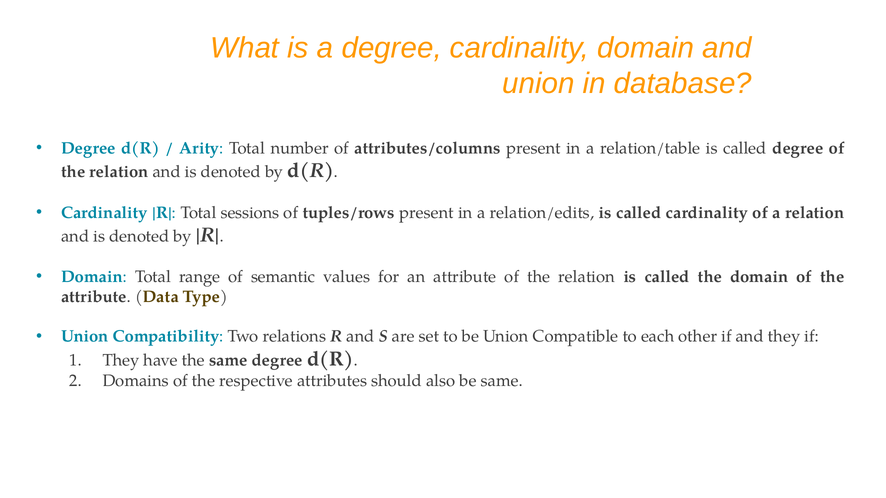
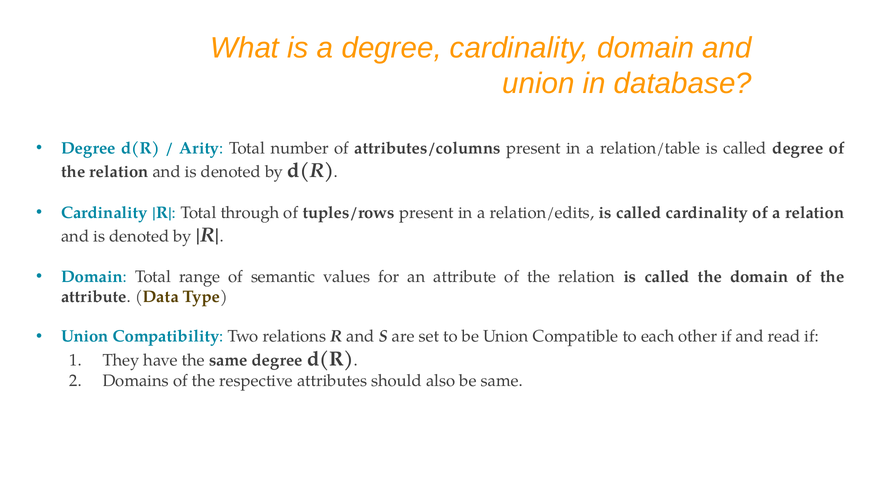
sessions: sessions -> through
and they: they -> read
